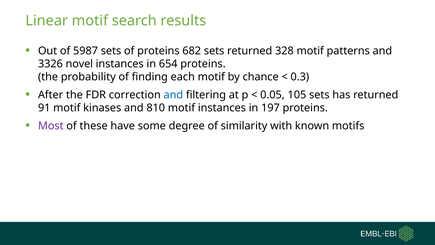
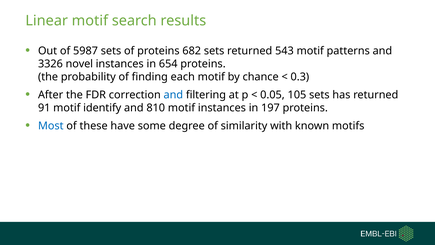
328: 328 -> 543
kinases: kinases -> identify
Most colour: purple -> blue
